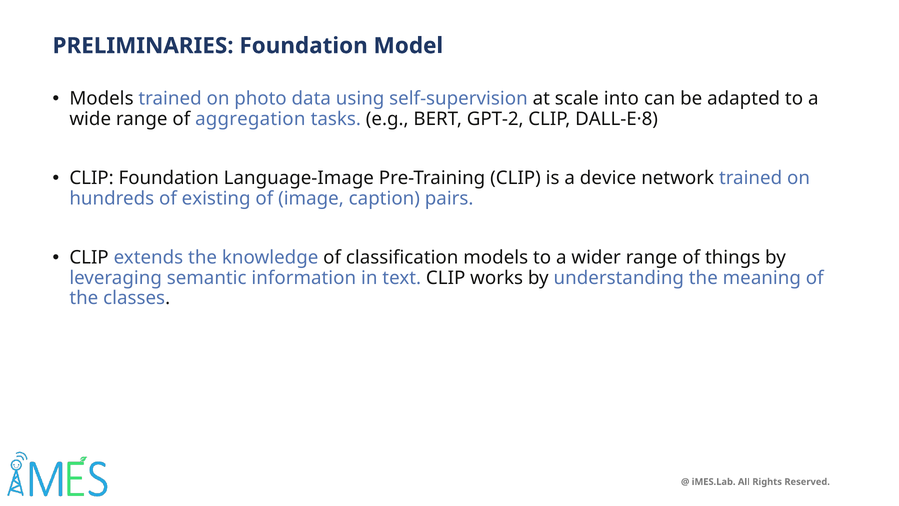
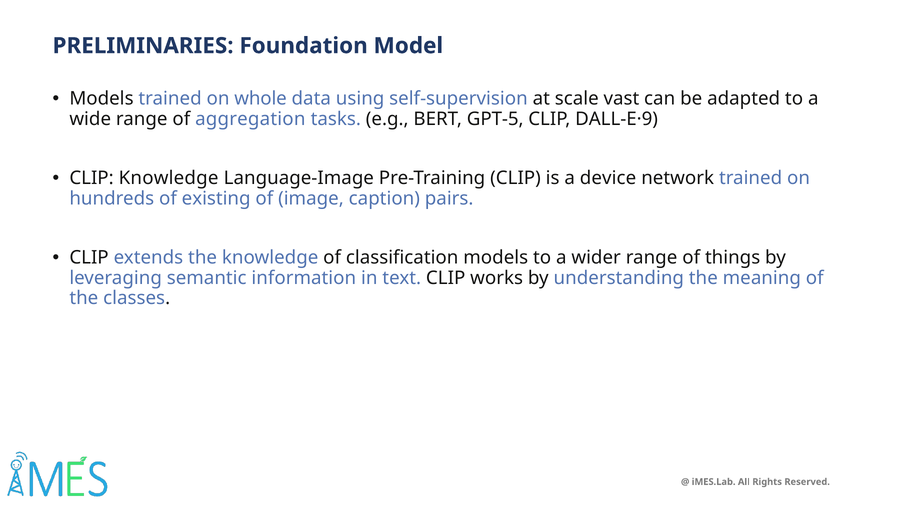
photo: photo -> whole
into: into -> vast
GPT-2: GPT-2 -> GPT-5
DALL-E·8: DALL-E·8 -> DALL-E·9
CLIP Foundation: Foundation -> Knowledge
